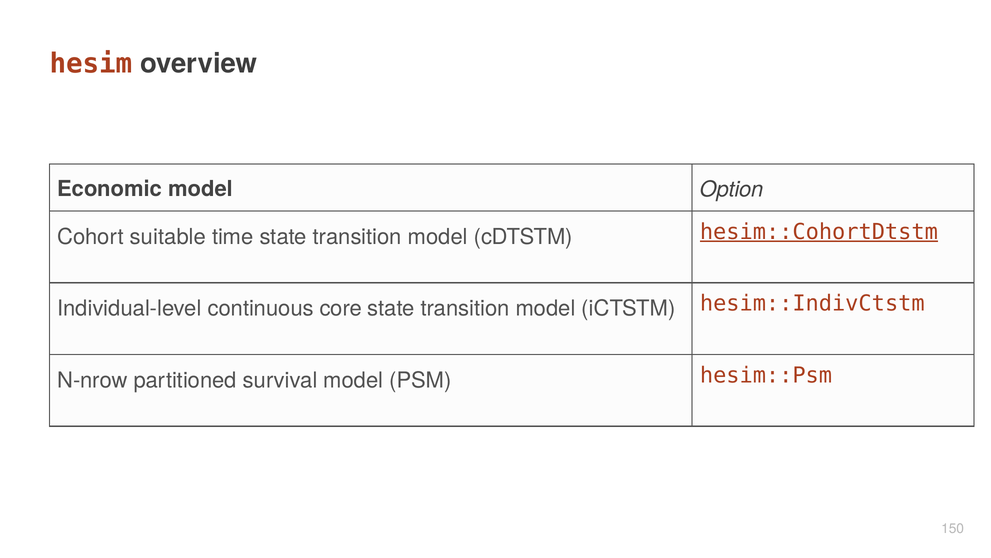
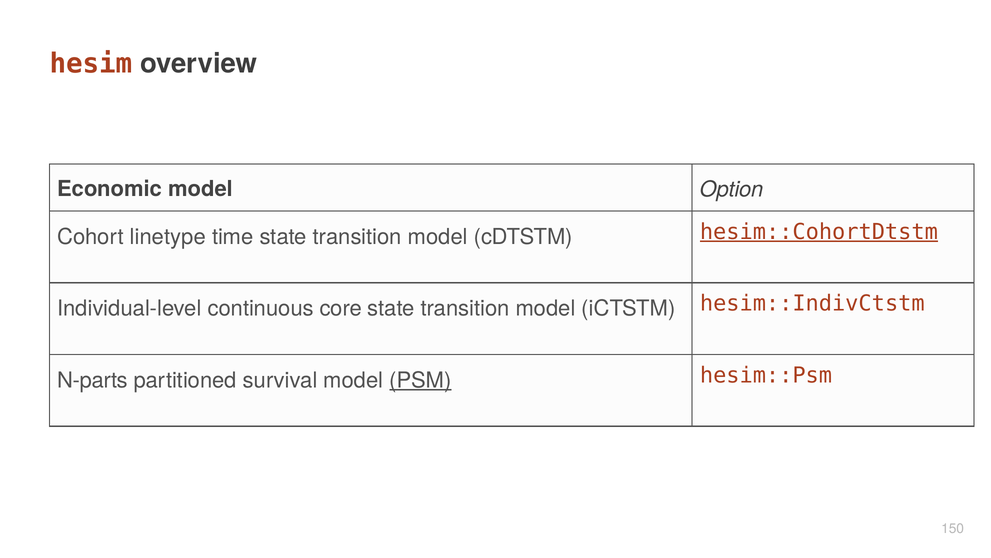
suitable: suitable -> linetype
N-nrow: N-nrow -> N-parts
PSM underline: none -> present
